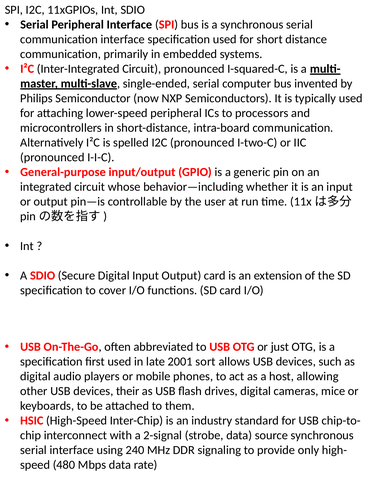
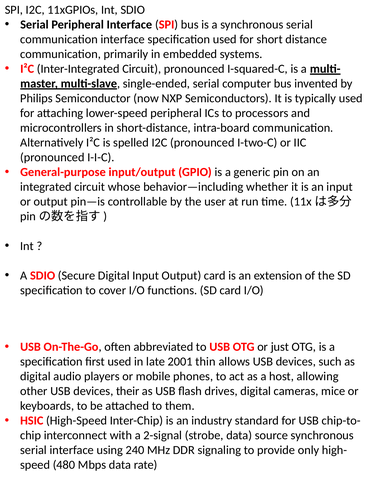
sort: sort -> thin
